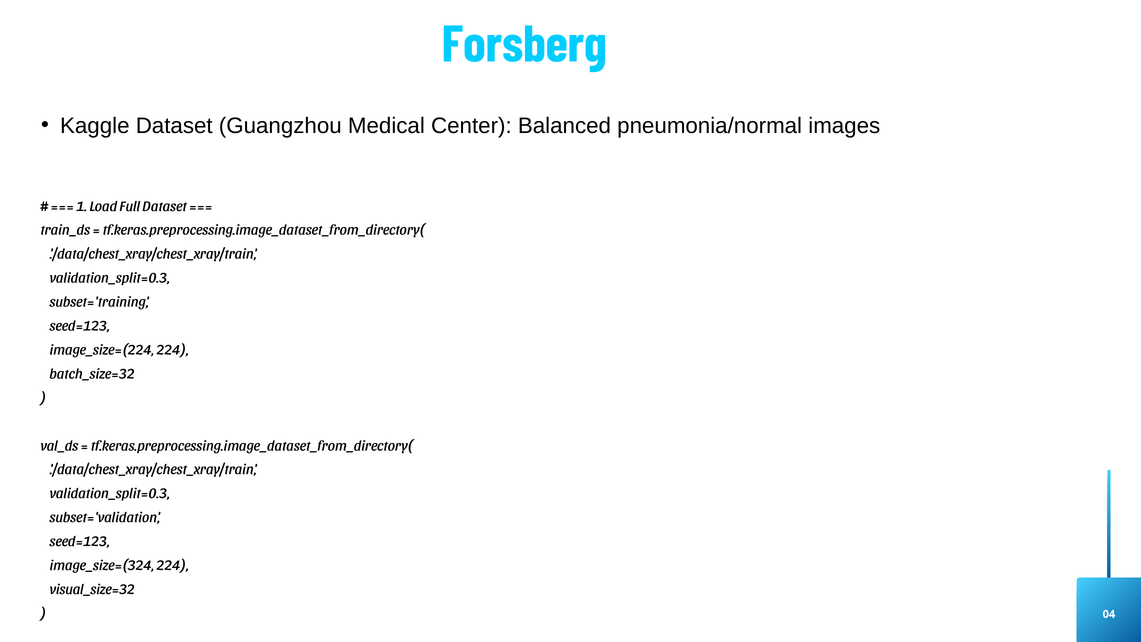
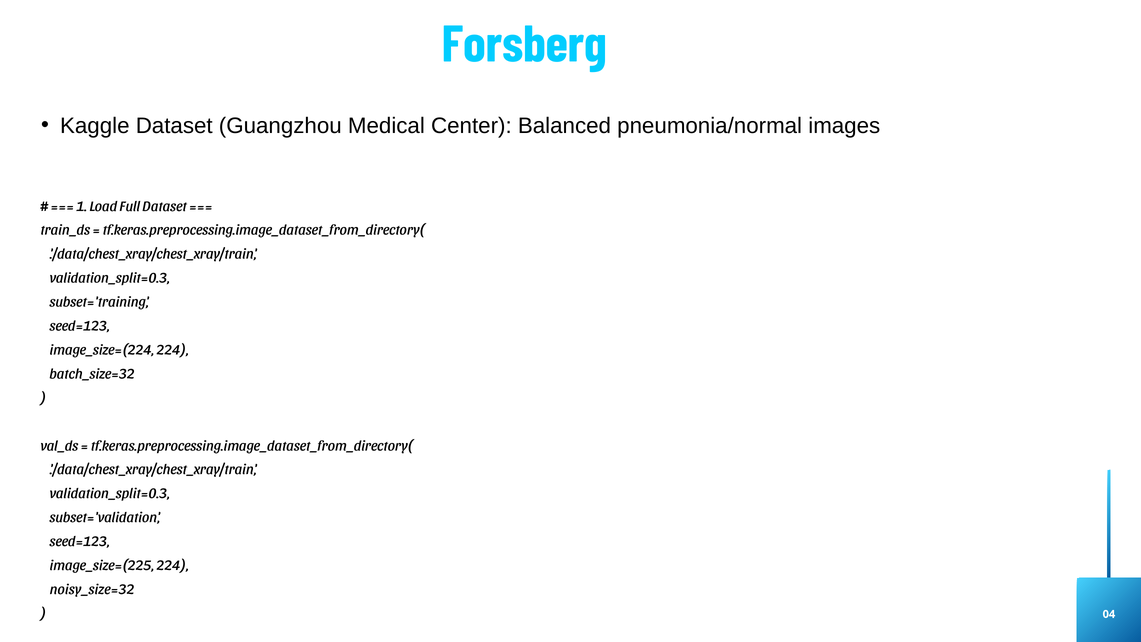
image_size=(324: image_size=(324 -> image_size=(225
visual_size=32: visual_size=32 -> noisy_size=32
